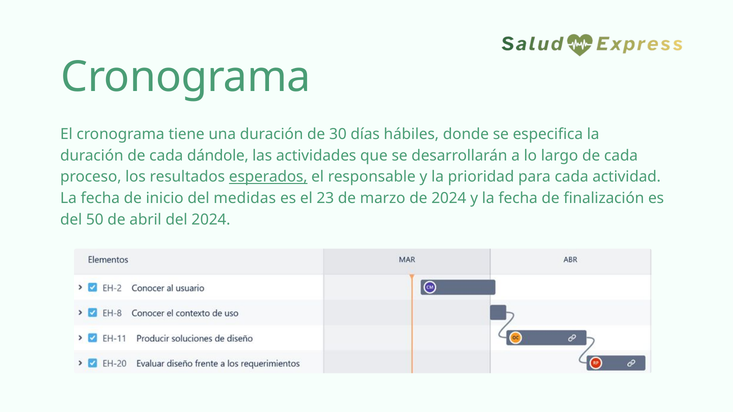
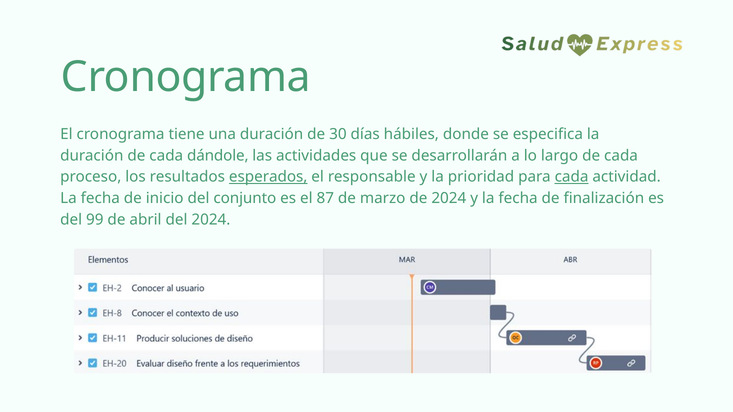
cada at (572, 177) underline: none -> present
medidas: medidas -> conjunto
23: 23 -> 87
50: 50 -> 99
